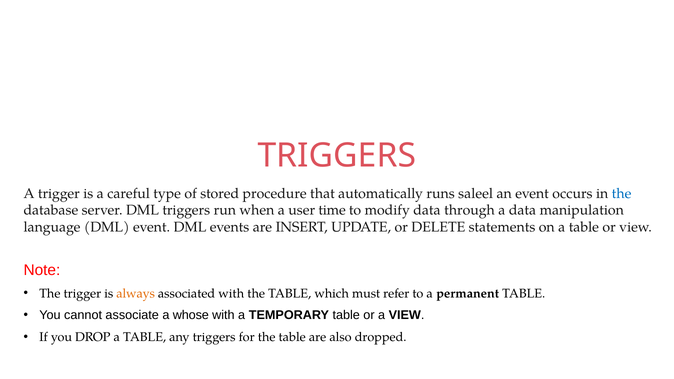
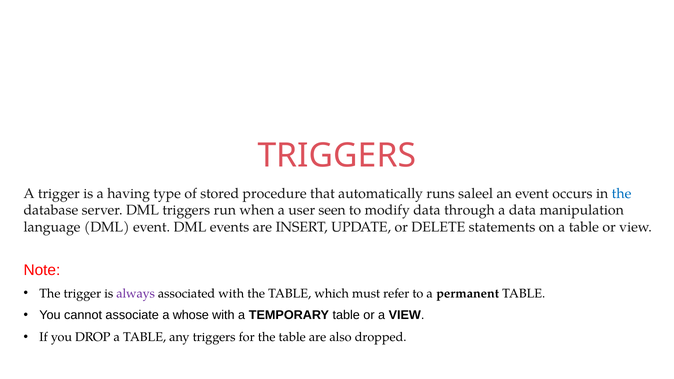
careful: careful -> having
time: time -> seen
always colour: orange -> purple
